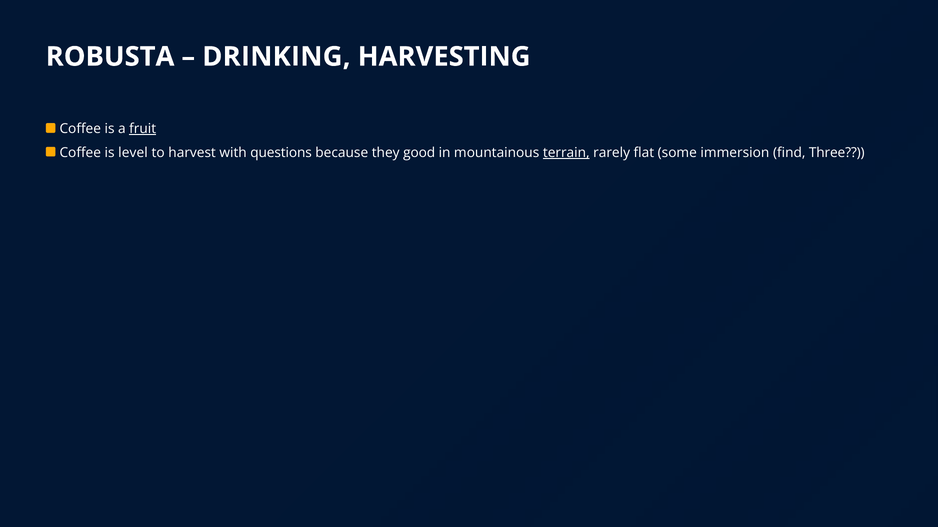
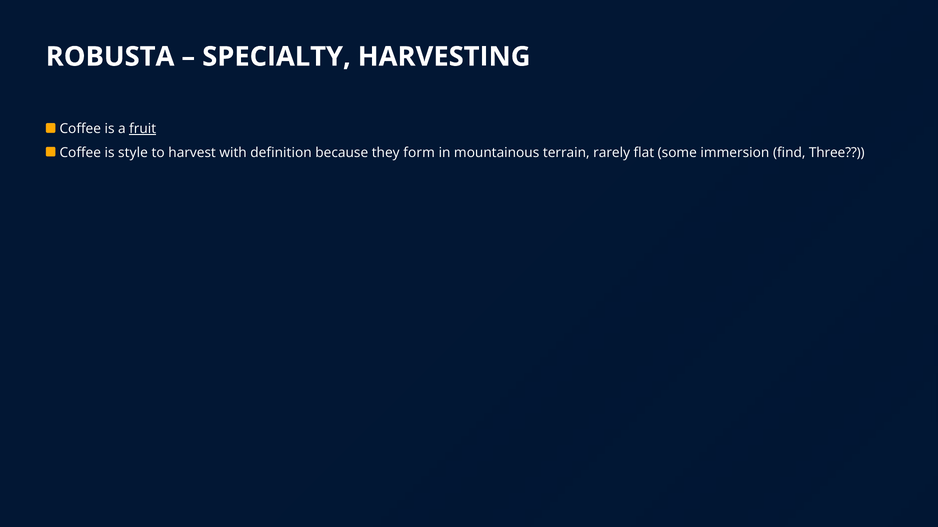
DRINKING: DRINKING -> SPECIALTY
level: level -> style
questions: questions -> definition
good: good -> form
terrain underline: present -> none
